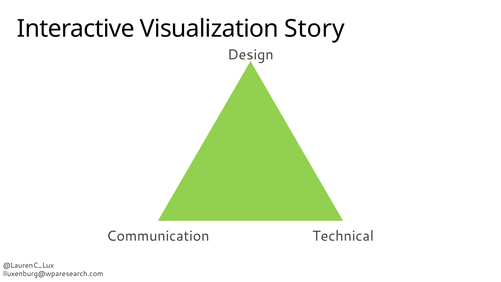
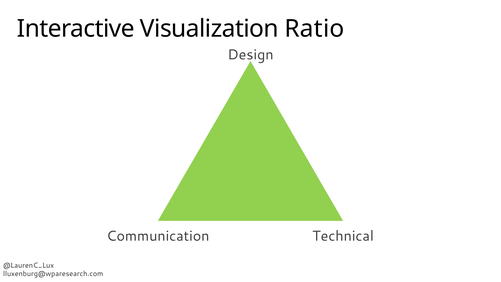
Story: Story -> Ratio
